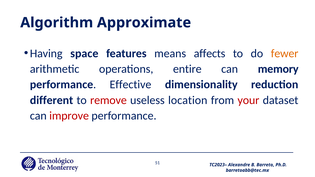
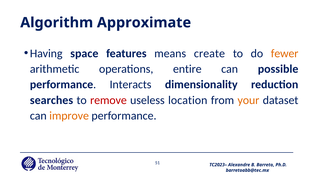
affects: affects -> create
memory: memory -> possible
Effective: Effective -> Interacts
different: different -> searches
your colour: red -> orange
improve colour: red -> orange
